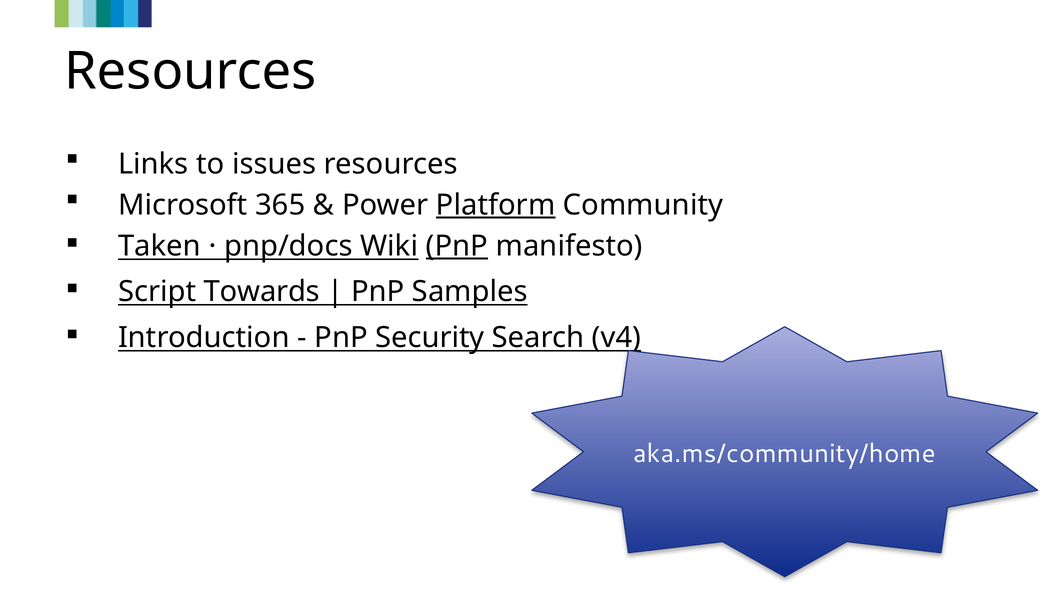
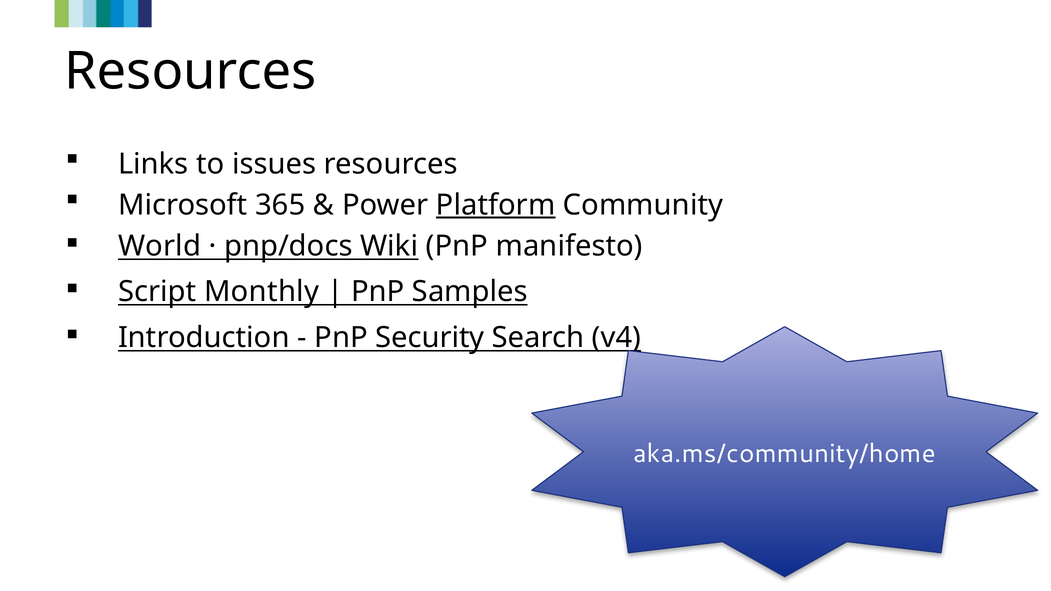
Taken: Taken -> World
PnP at (457, 246) underline: present -> none
Towards: Towards -> Monthly
